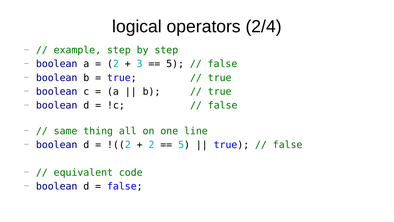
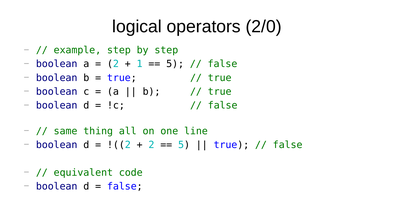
2/4: 2/4 -> 2/0
3: 3 -> 1
